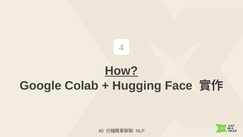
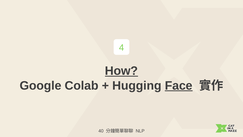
Face underline: none -> present
